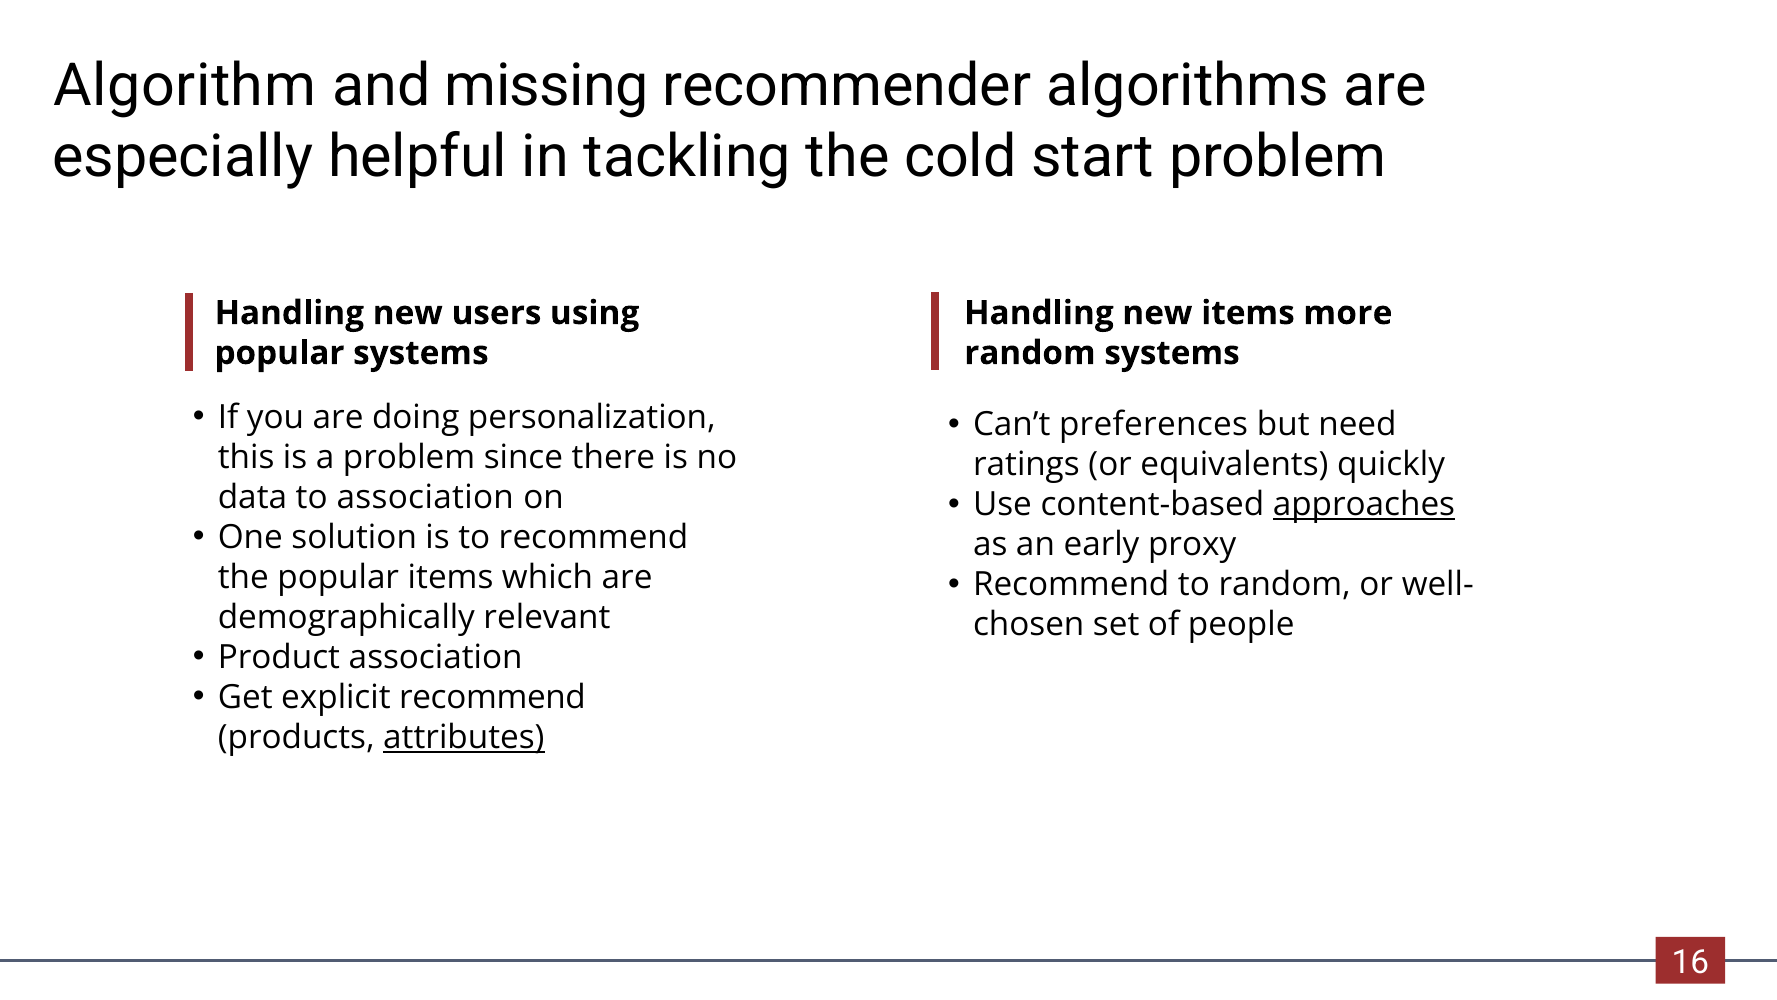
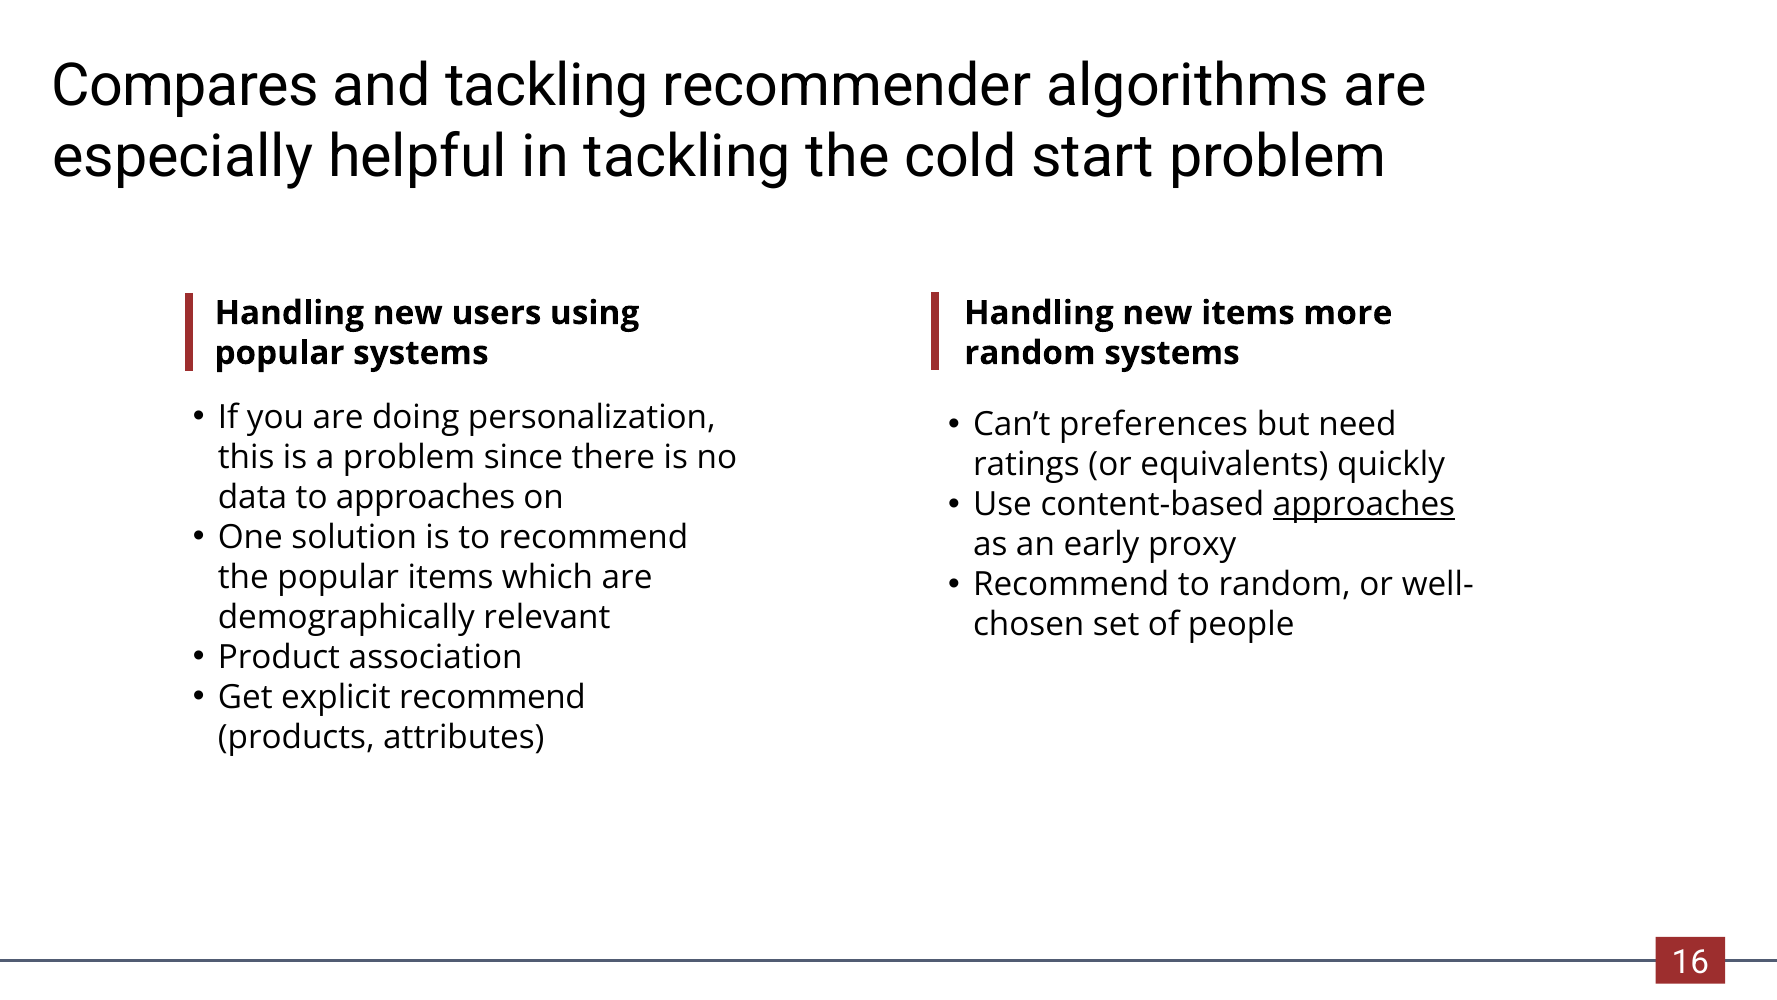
Algorithm: Algorithm -> Compares
and missing: missing -> tackling
to association: association -> approaches
attributes underline: present -> none
